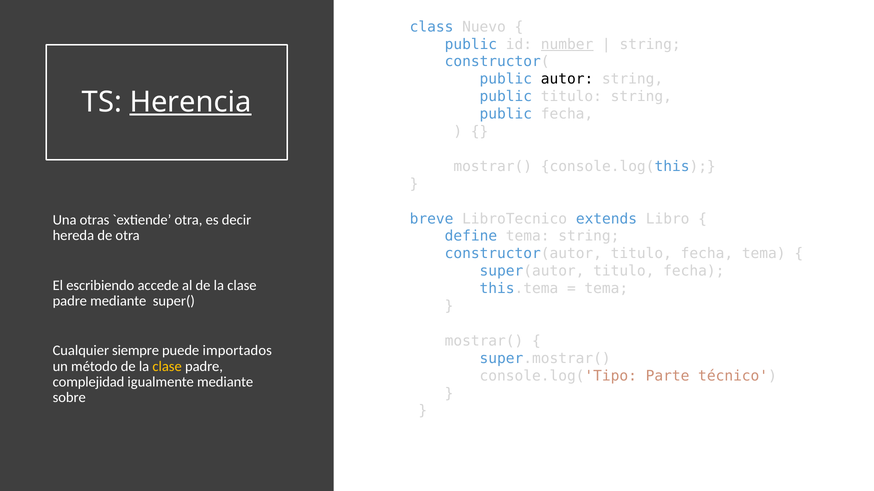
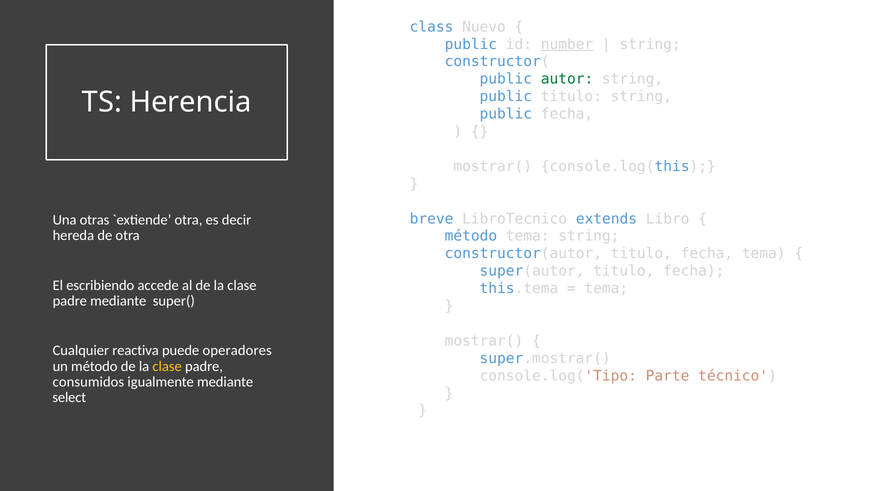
autor colour: black -> green
Herencia underline: present -> none
define at (471, 236): define -> método
siempre: siempre -> reactiva
importados: importados -> operadores
complejidad: complejidad -> consumidos
sobre: sobre -> select
